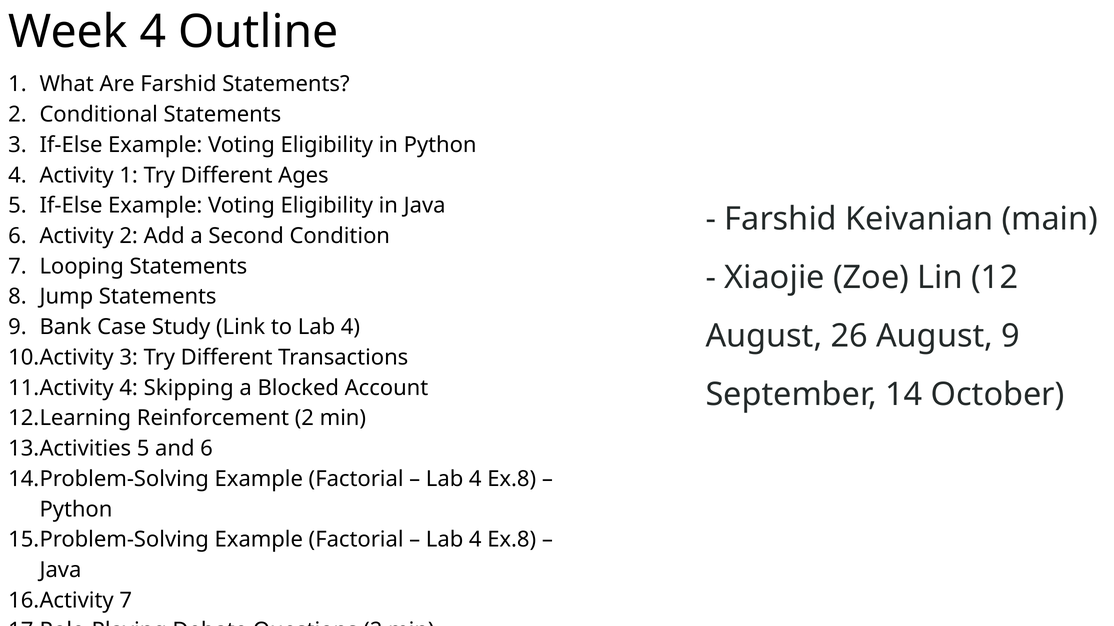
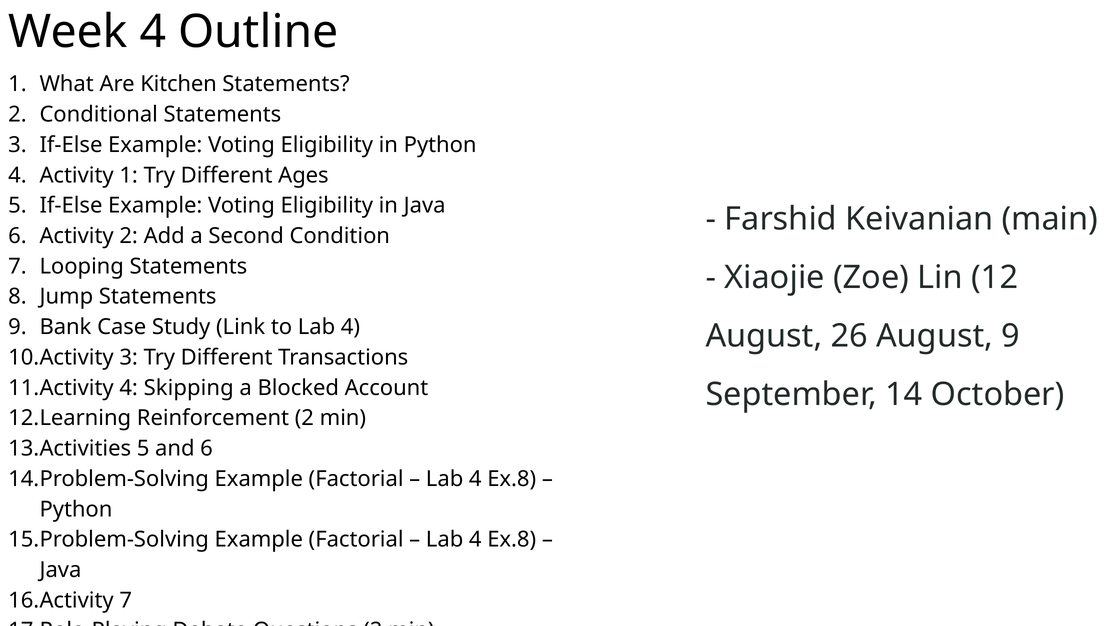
Are Farshid: Farshid -> Kitchen
